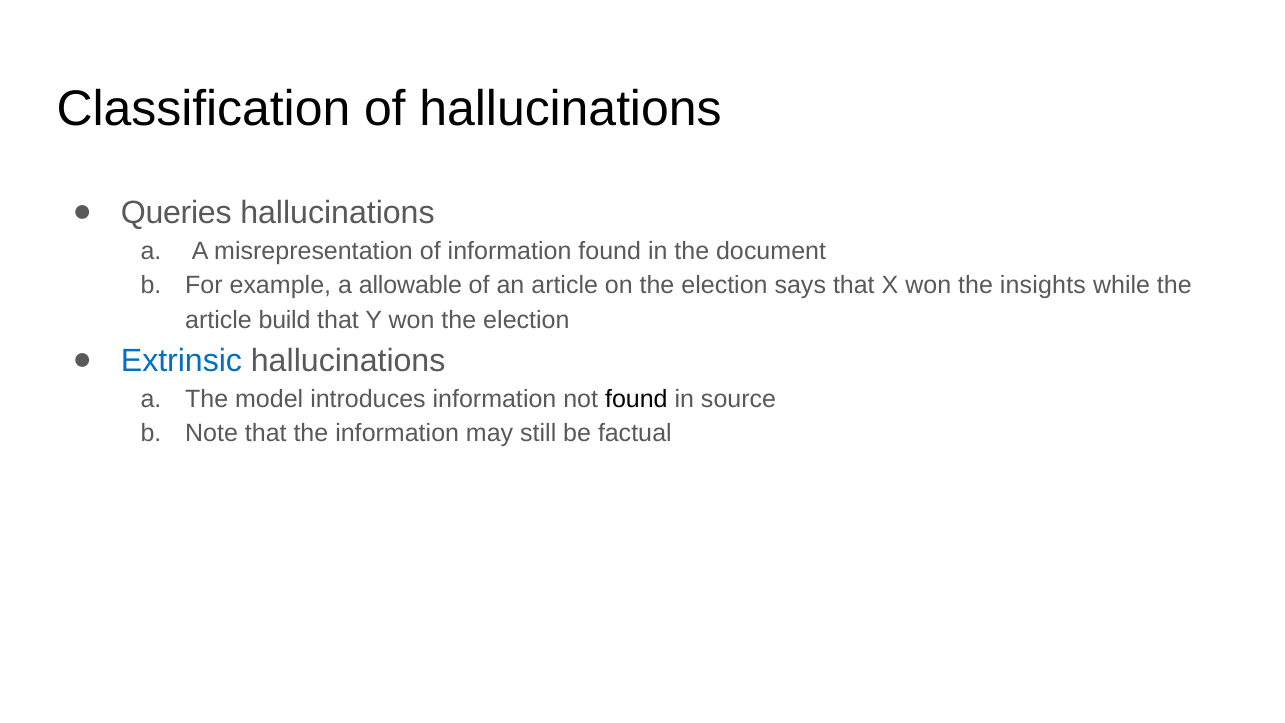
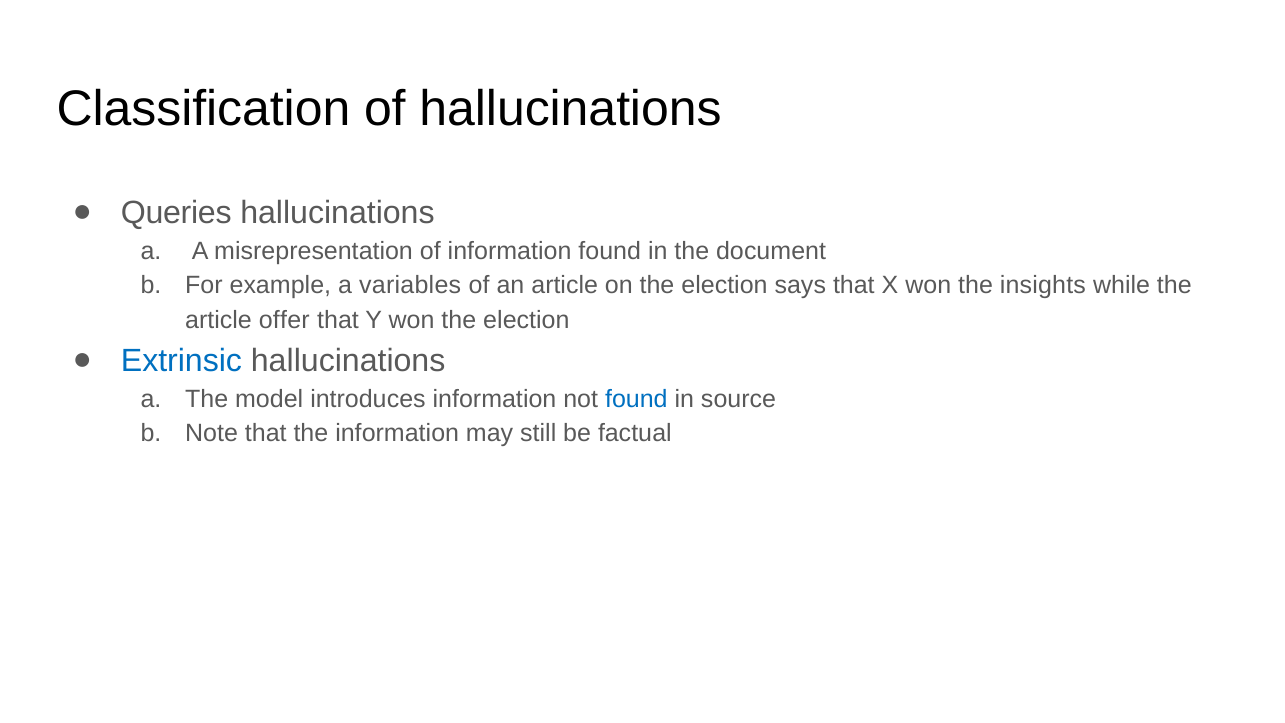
allowable: allowable -> variables
build: build -> offer
found at (636, 399) colour: black -> blue
